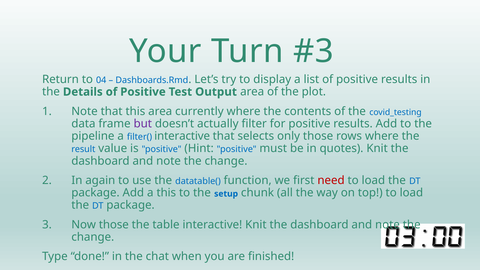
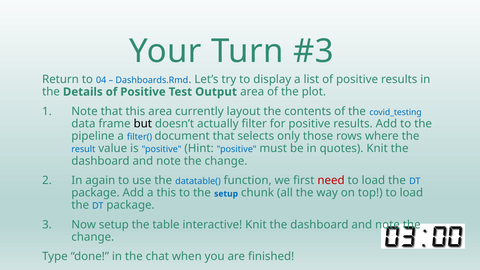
currently where: where -> layout
but colour: purple -> black
filter( interactive: interactive -> document
Now those: those -> setup
